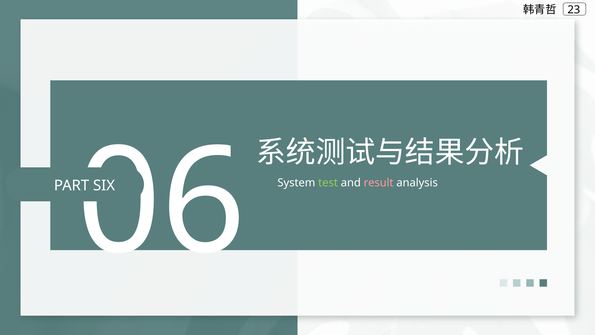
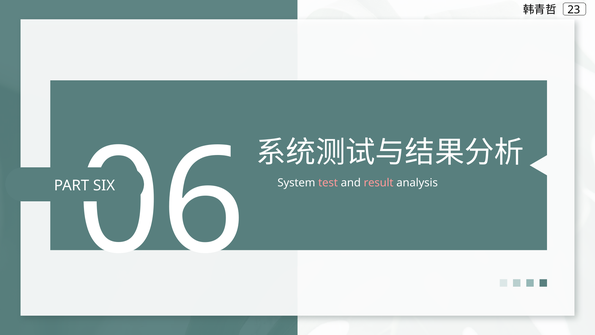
test colour: light green -> pink
